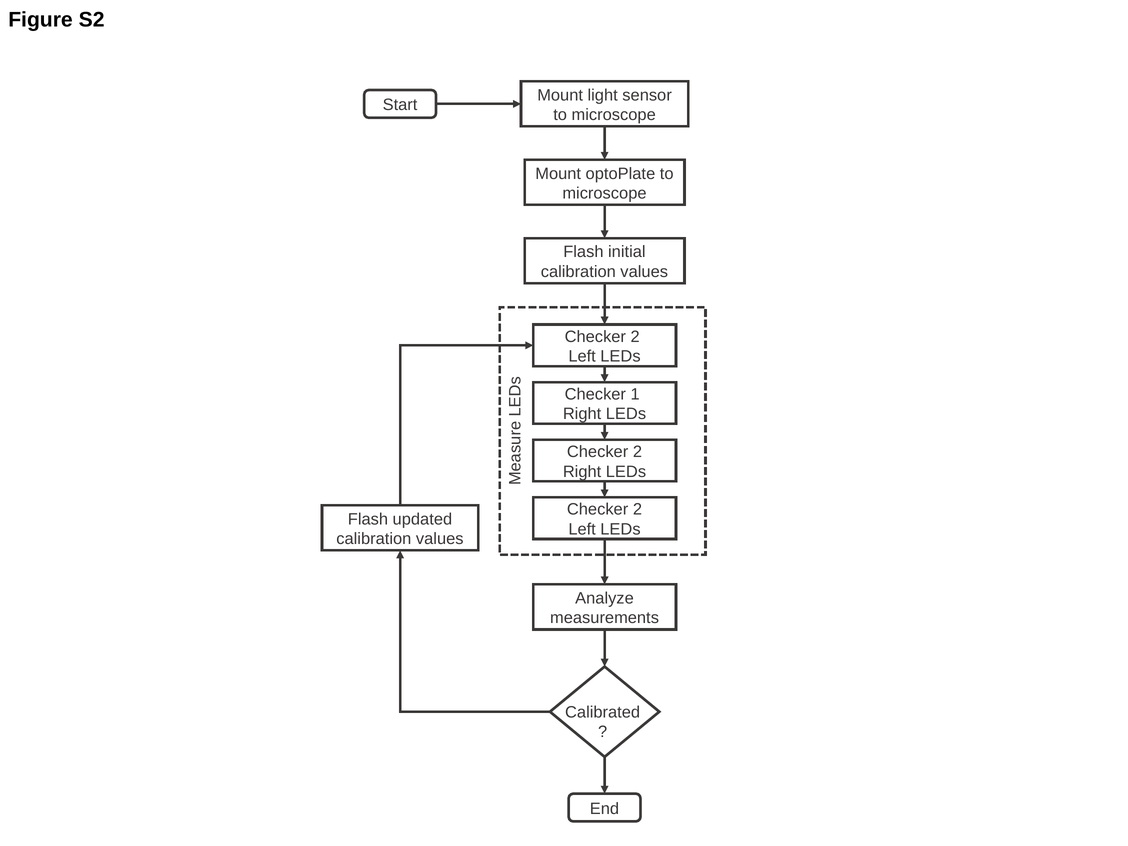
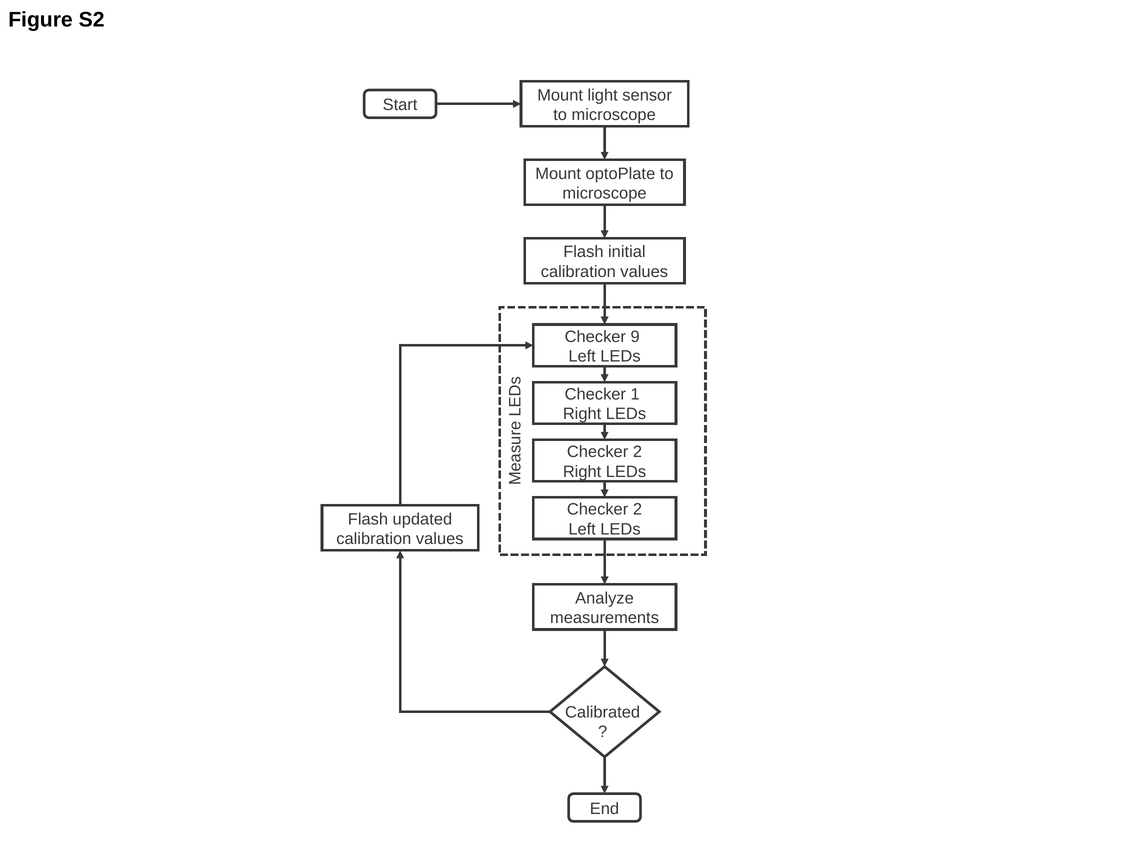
2 at (635, 337): 2 -> 9
